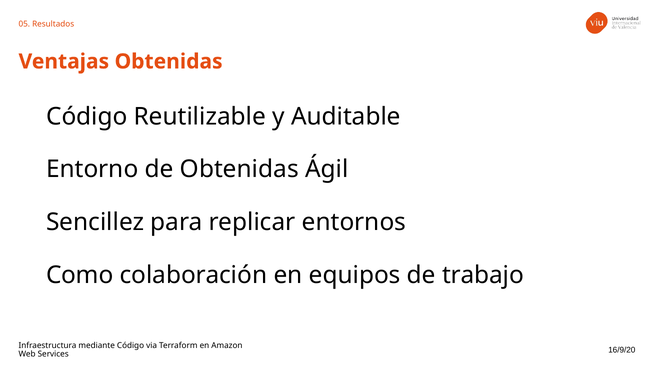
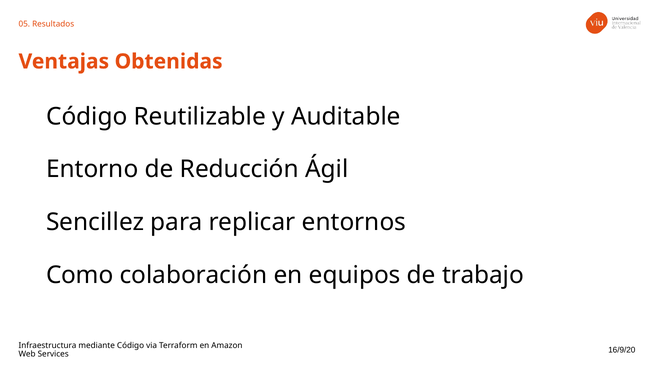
de Obtenidas: Obtenidas -> Reducción
